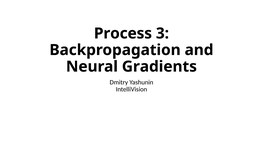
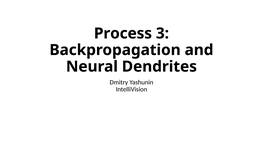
Gradients: Gradients -> Dendrites
